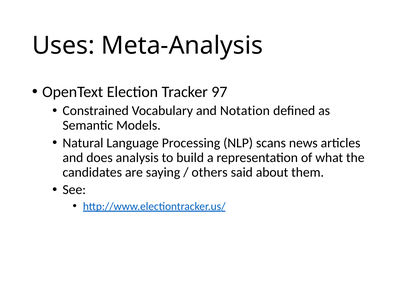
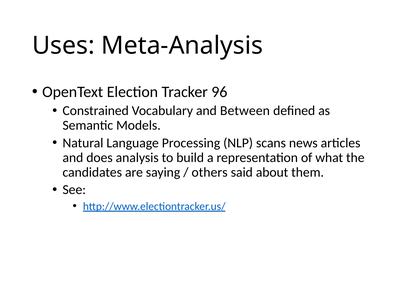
97: 97 -> 96
Notation: Notation -> Between
